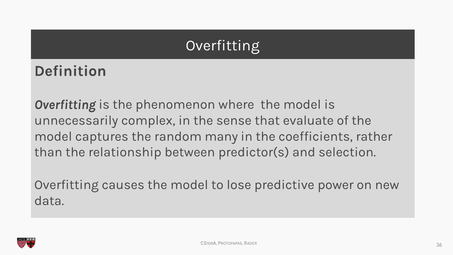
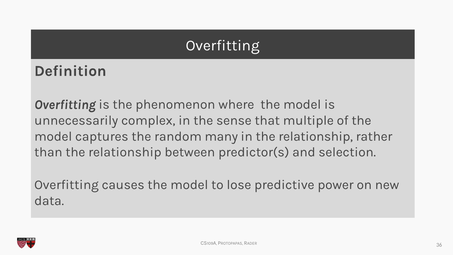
evaluate: evaluate -> multiple
in the coefficients: coefficients -> relationship
